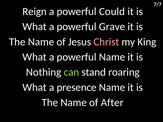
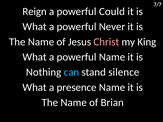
Grave: Grave -> Never
can colour: light green -> light blue
roaring: roaring -> silence
After: After -> Brian
